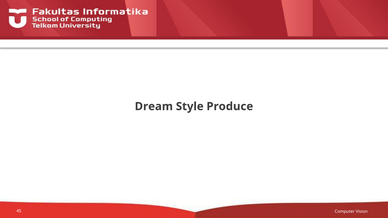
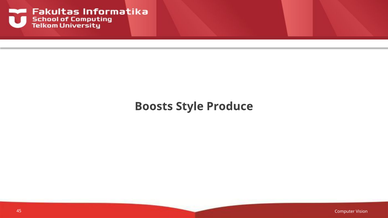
Dream: Dream -> Boosts
